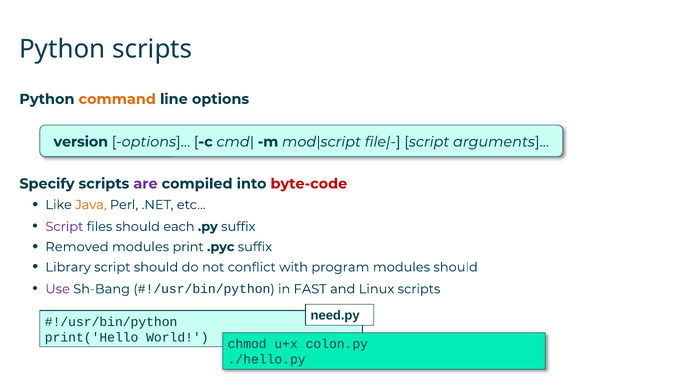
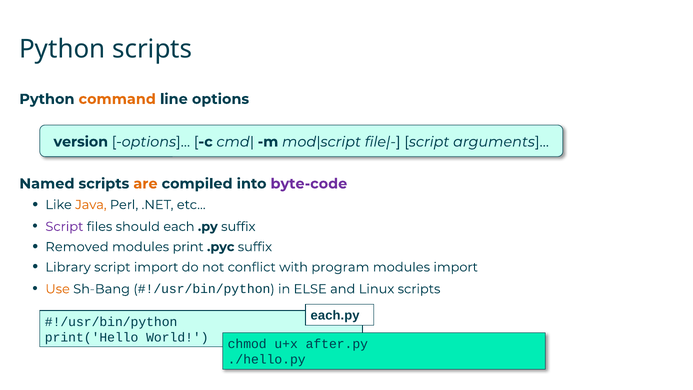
Specify: Specify -> Named
are colour: purple -> orange
byte-code colour: red -> purple
script should: should -> import
modules should: should -> import
Use colour: purple -> orange
FAST: FAST -> ELSE
need.py: need.py -> each.py
colon.py: colon.py -> after.py
